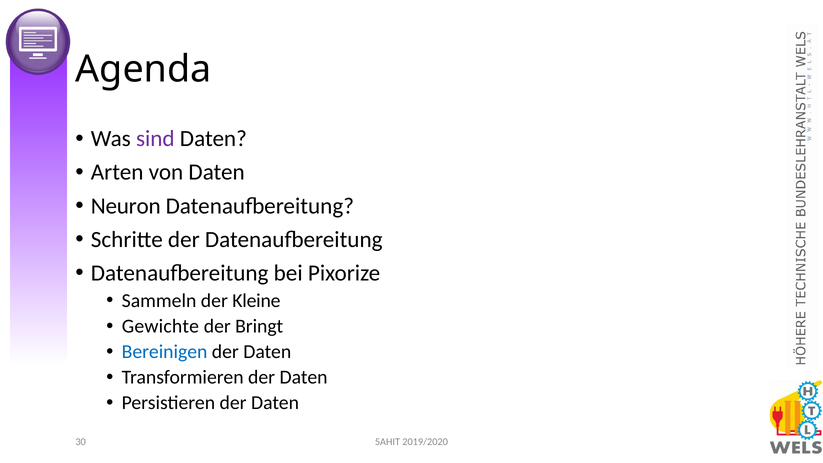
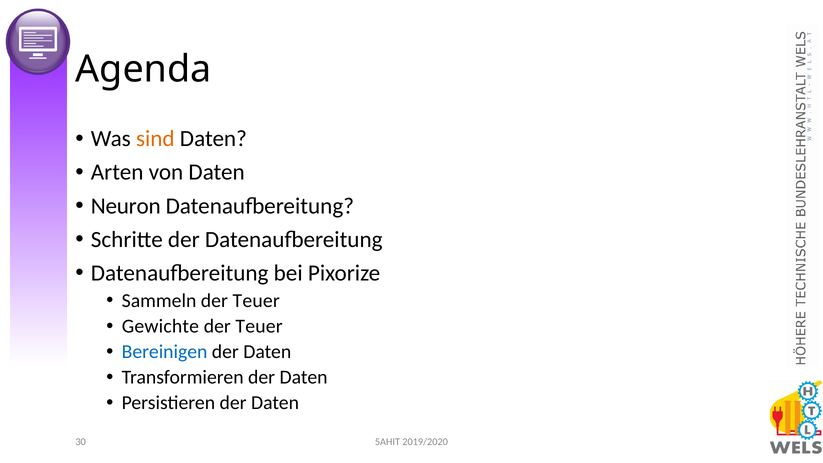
sind colour: purple -> orange
Sammeln der Kleine: Kleine -> Teuer
Bringt at (259, 326): Bringt -> Teuer
